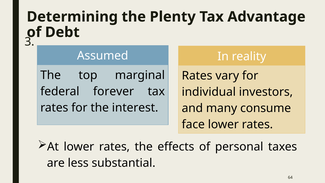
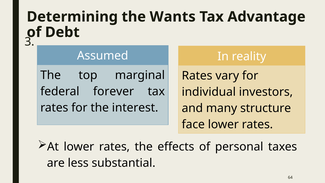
Plenty: Plenty -> Wants
consume: consume -> structure
